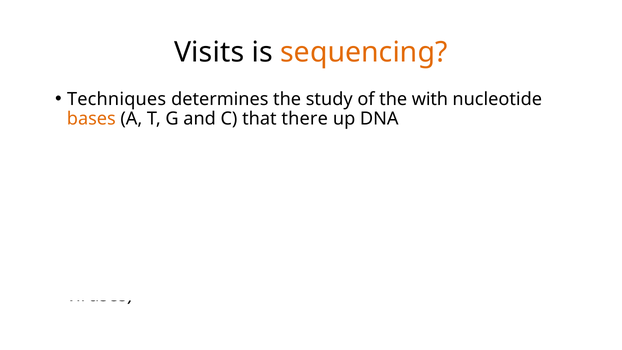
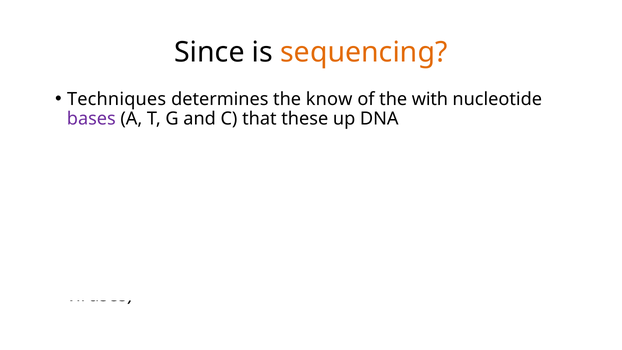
Visits at (209, 52): Visits -> Since
study: study -> know
bases colour: orange -> purple
there: there -> these
